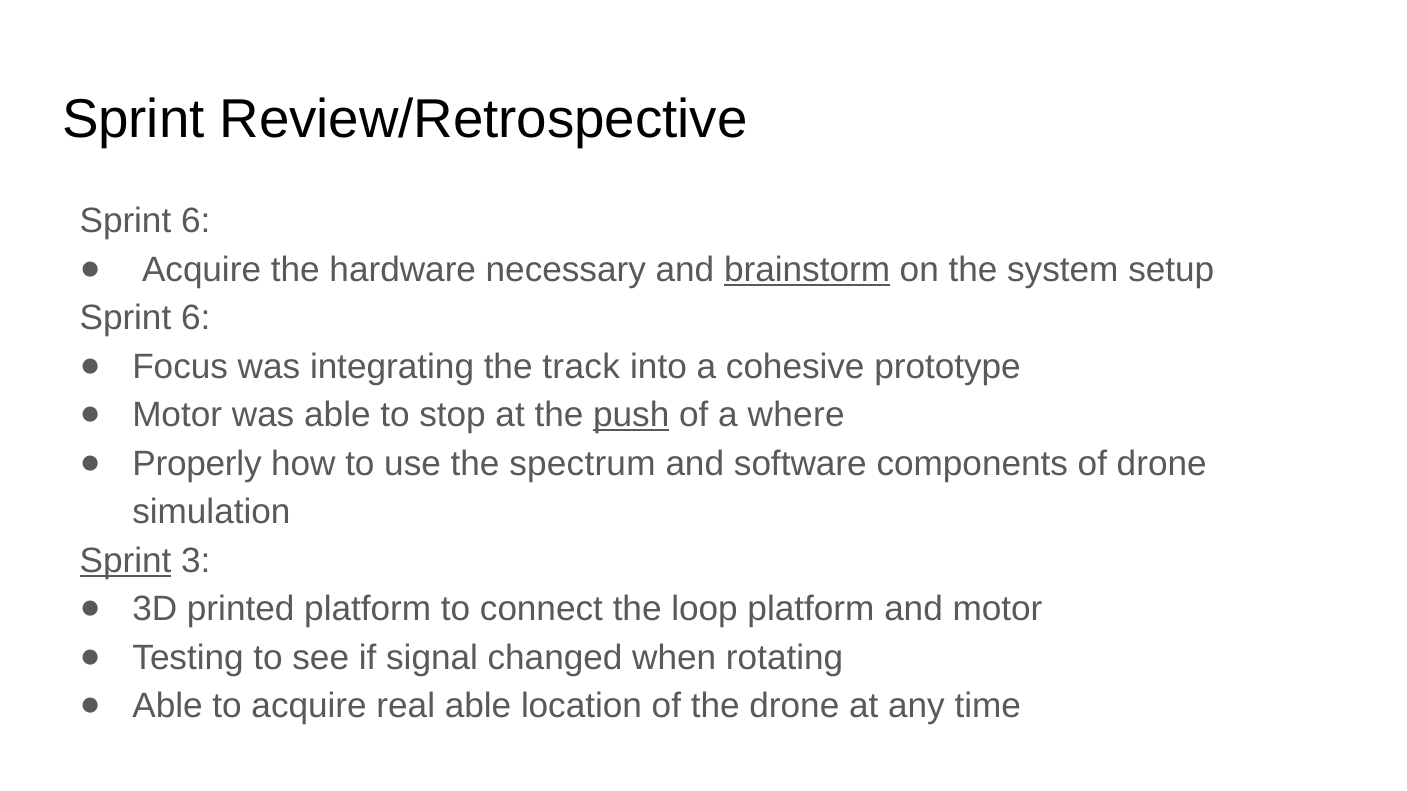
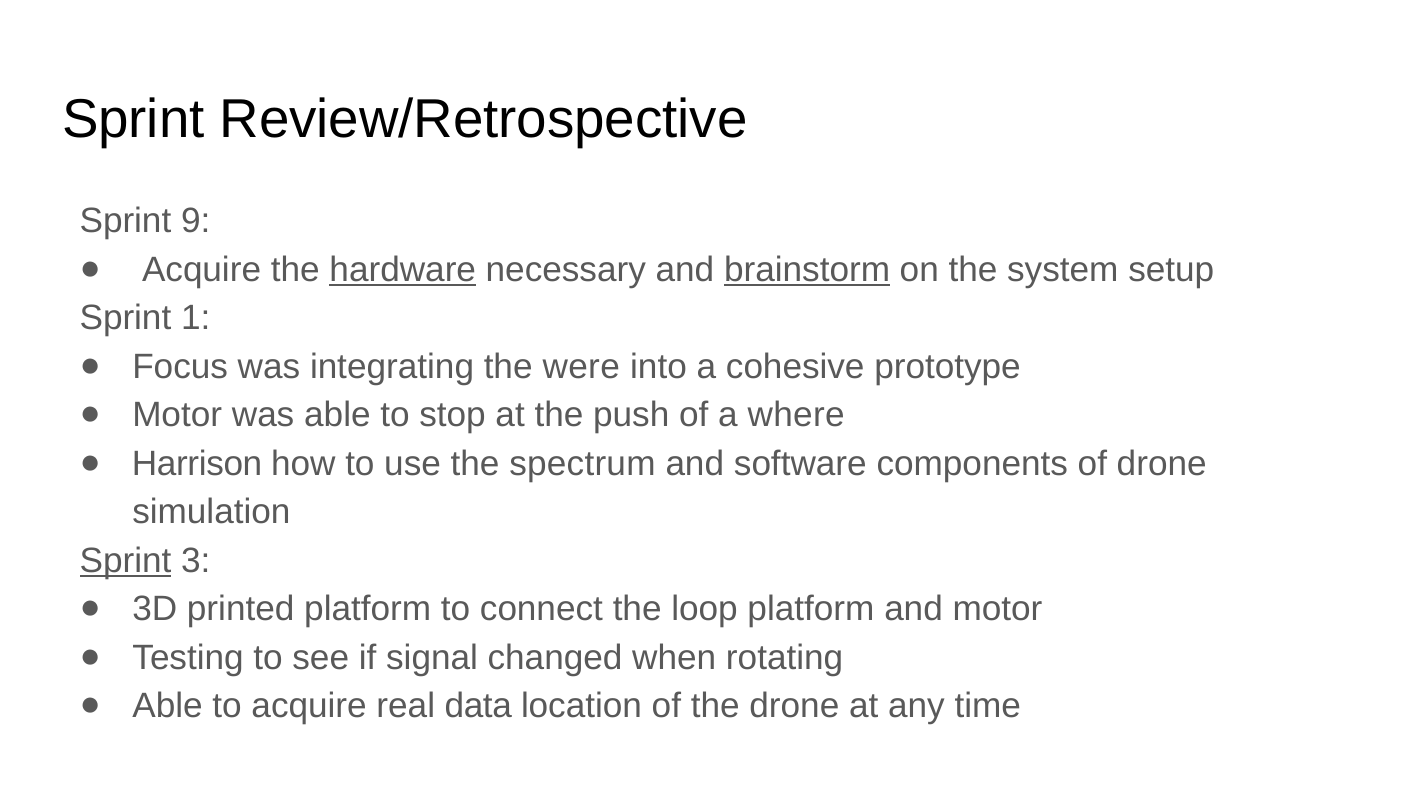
6 at (196, 221): 6 -> 9
hardware underline: none -> present
6 at (196, 318): 6 -> 1
track: track -> were
push underline: present -> none
Properly: Properly -> Harrison
real able: able -> data
